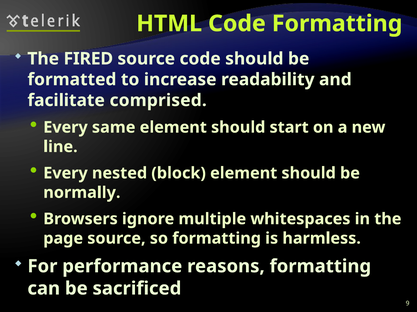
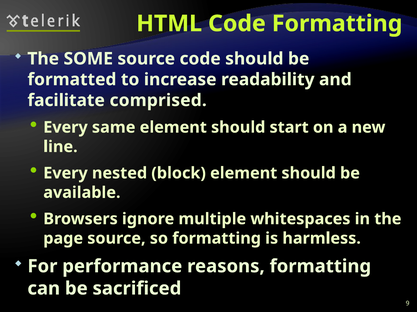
FIRED: FIRED -> SOME
normally: normally -> available
